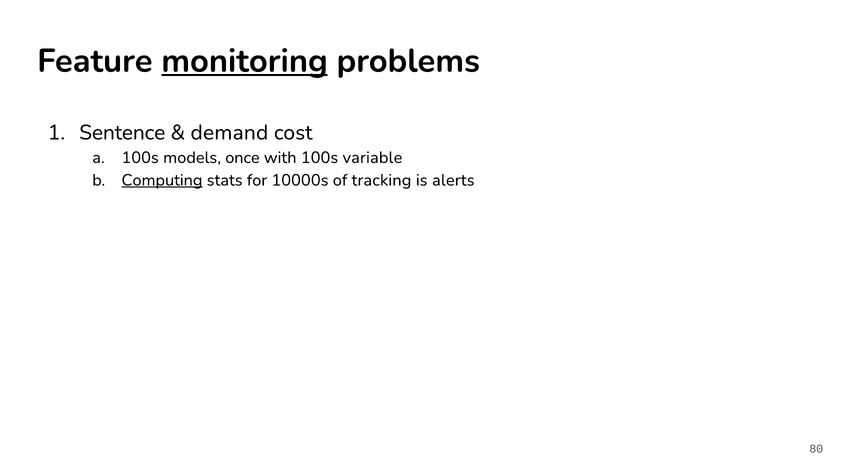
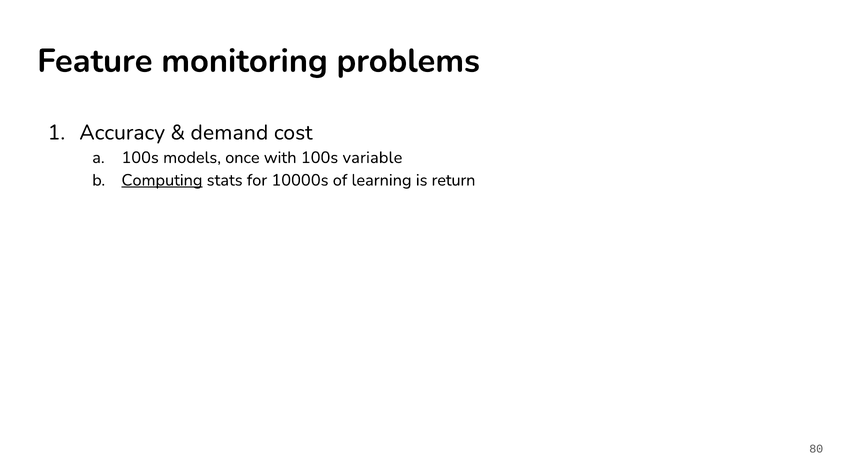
monitoring underline: present -> none
Sentence: Sentence -> Accuracy
tracking: tracking -> learning
alerts: alerts -> return
